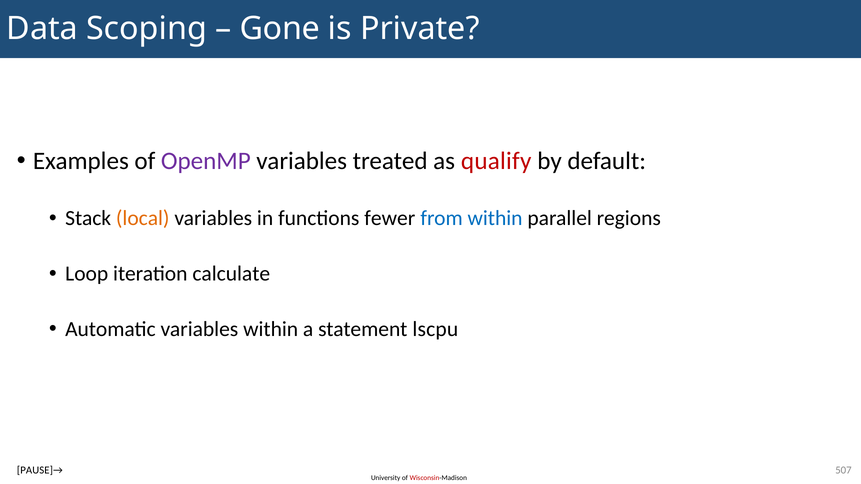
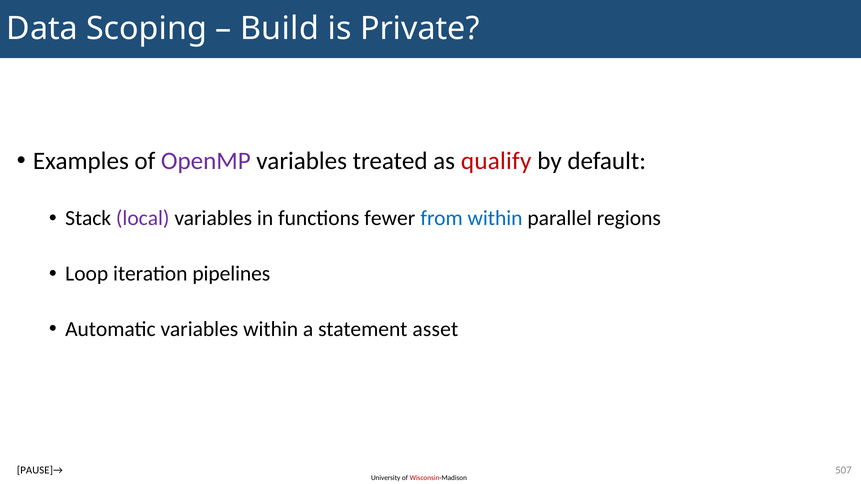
Gone: Gone -> Build
local colour: orange -> purple
calculate: calculate -> pipelines
lscpu: lscpu -> asset
